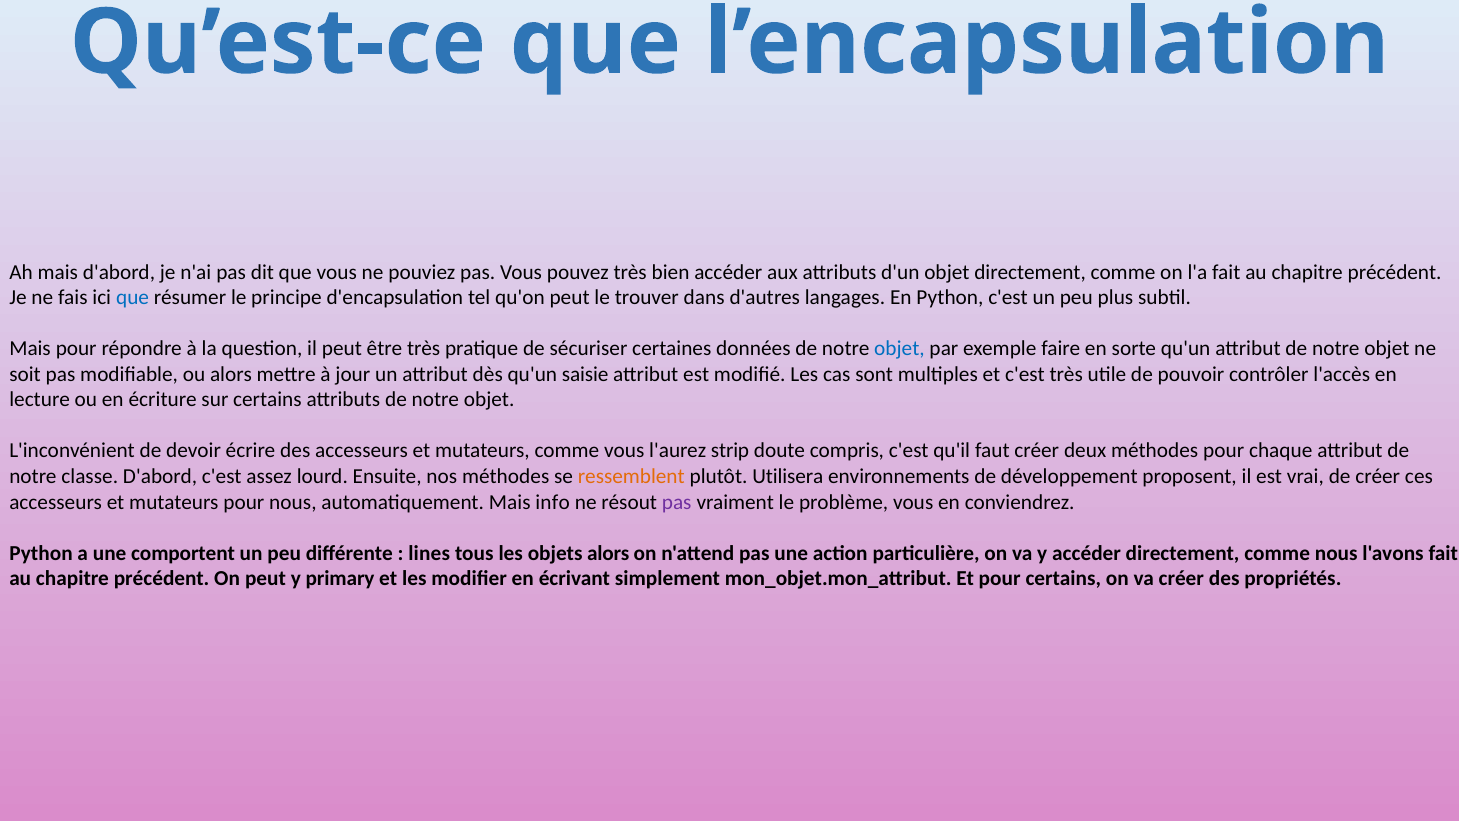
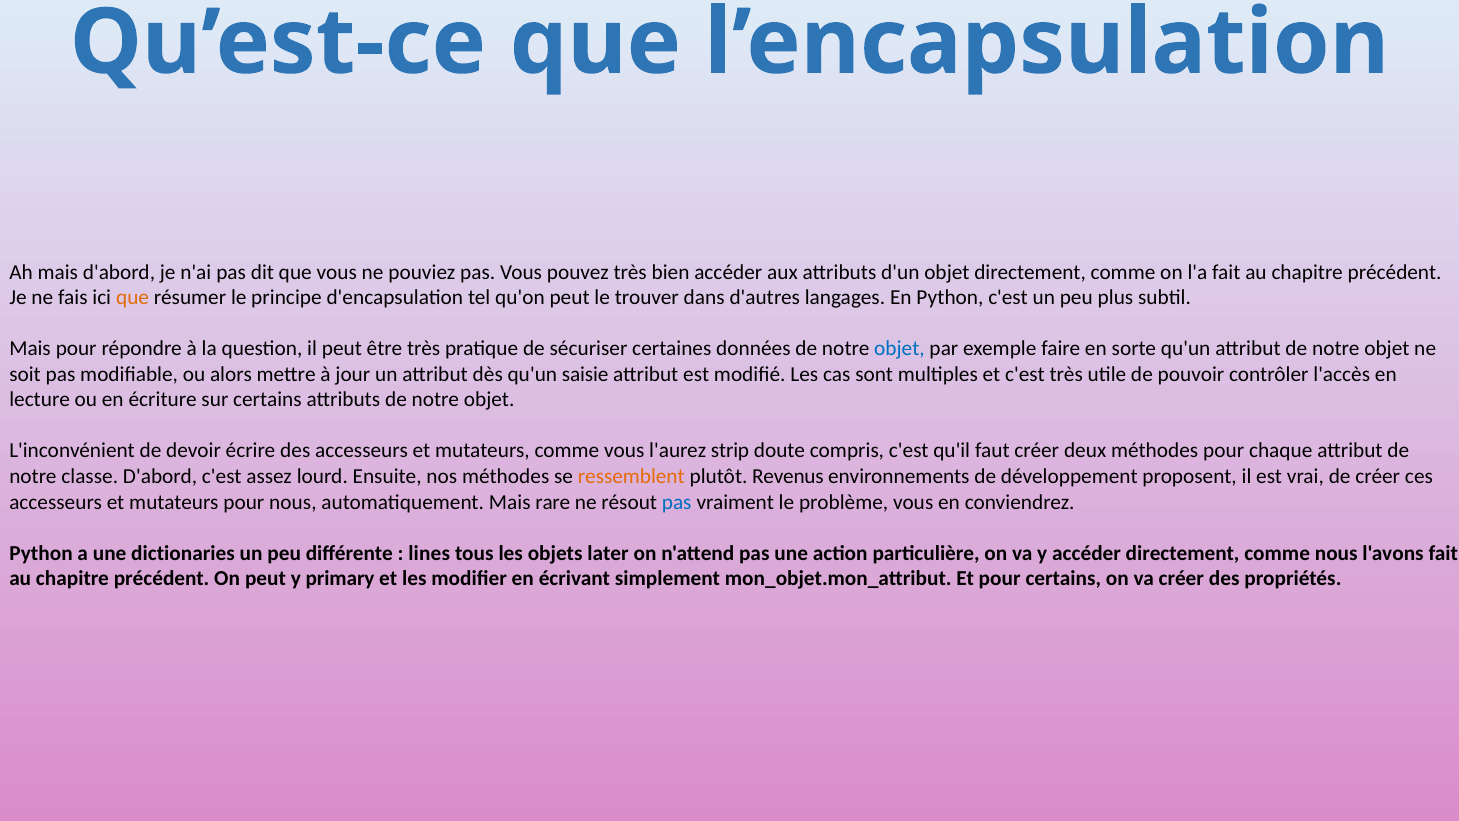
que at (133, 297) colour: blue -> orange
Utilisera: Utilisera -> Revenus
info: info -> rare
pas at (677, 502) colour: purple -> blue
comportent: comportent -> dictionaries
objets alors: alors -> later
